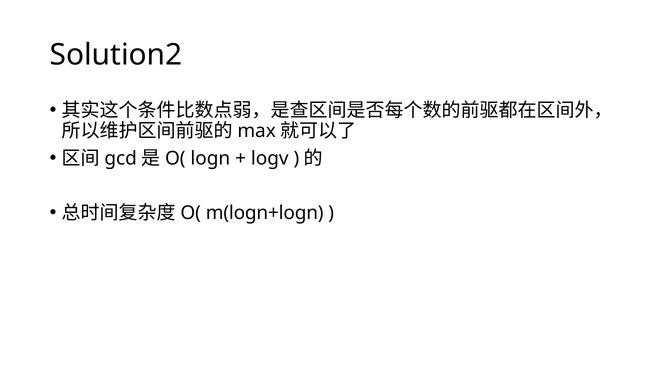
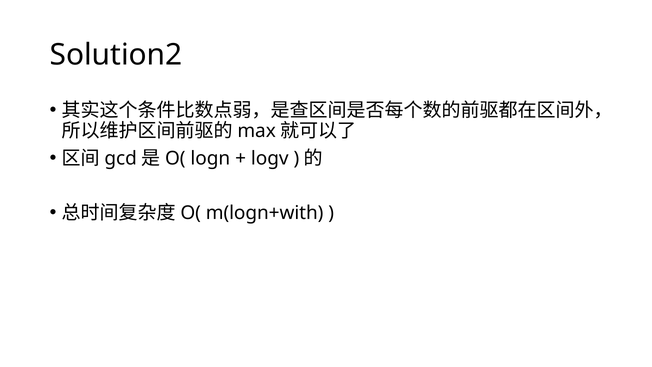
m(logn+logn: m(logn+logn -> m(logn+with
